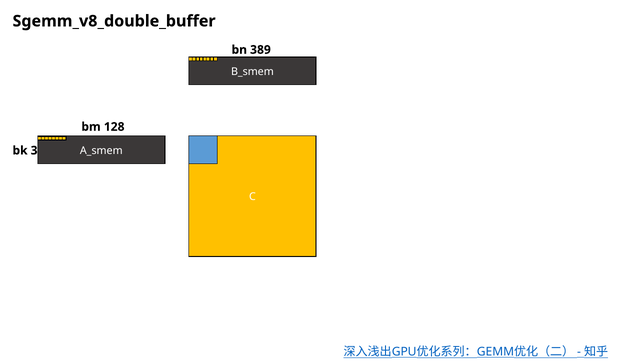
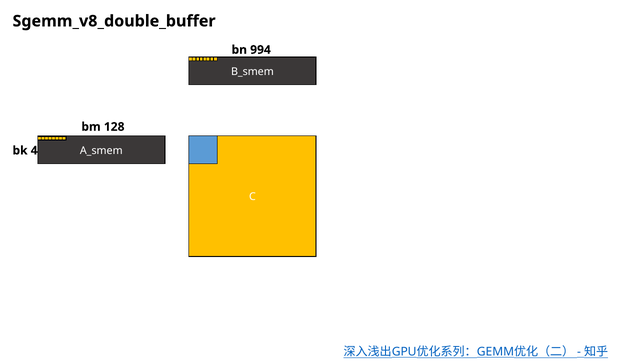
389: 389 -> 994
3: 3 -> 4
